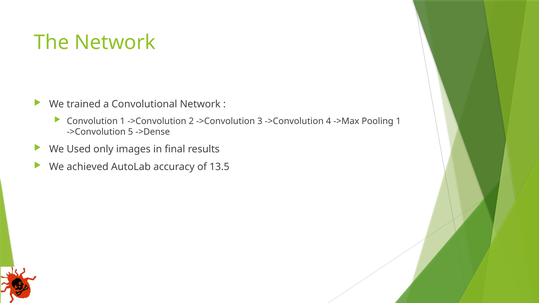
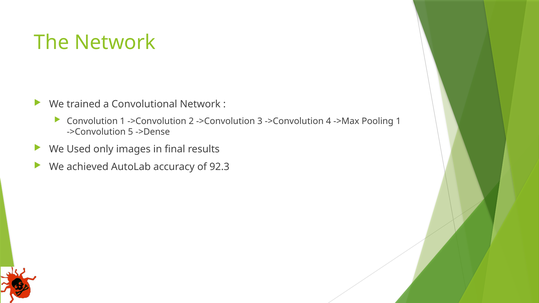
13.5: 13.5 -> 92.3
